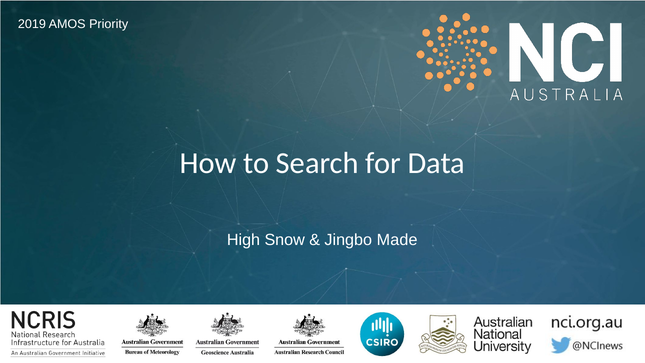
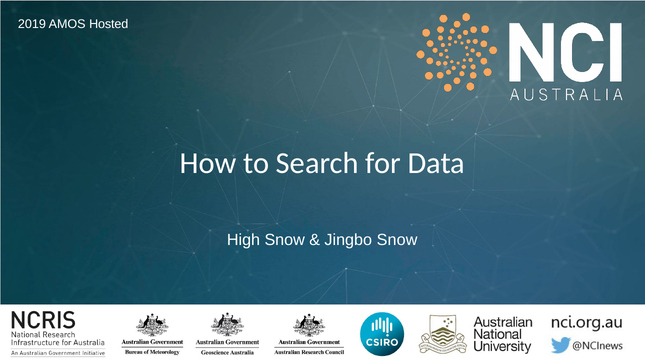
Priority: Priority -> Hosted
Jingbo Made: Made -> Snow
